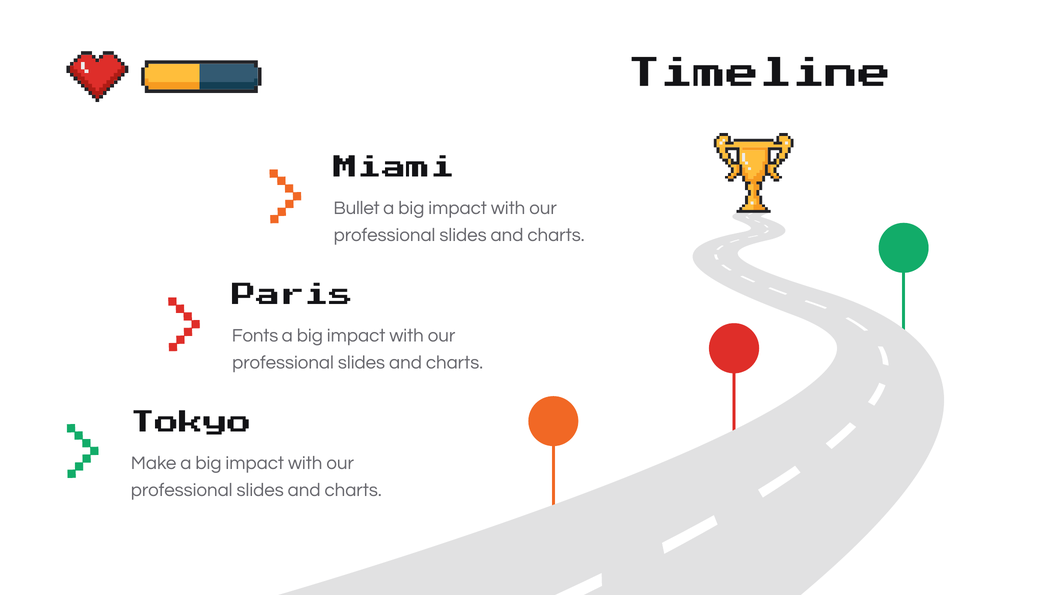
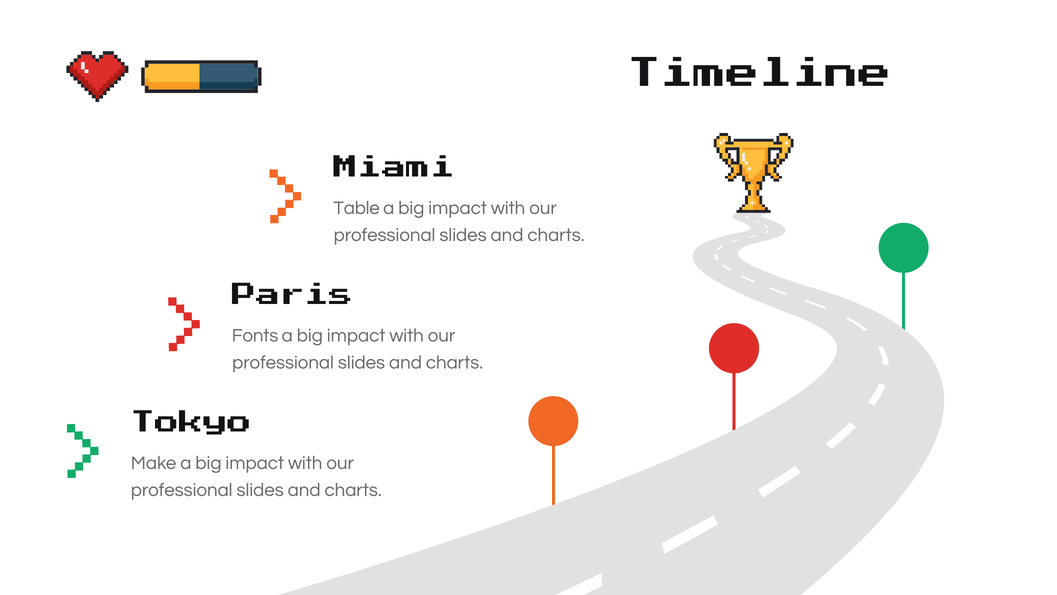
Bullet: Bullet -> Table
